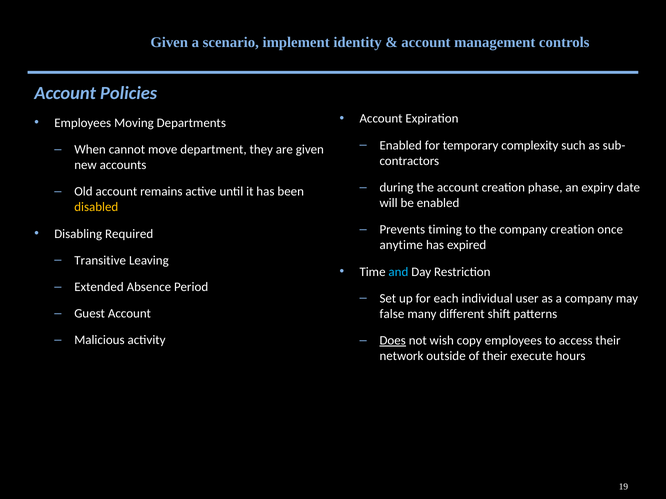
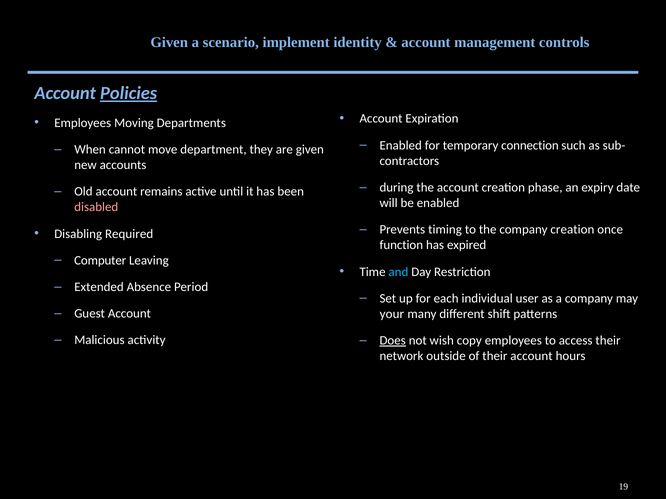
Policies underline: none -> present
complexity: complexity -> connection
disabled colour: yellow -> pink
anytime: anytime -> function
Transitive: Transitive -> Computer
false: false -> your
their execute: execute -> account
